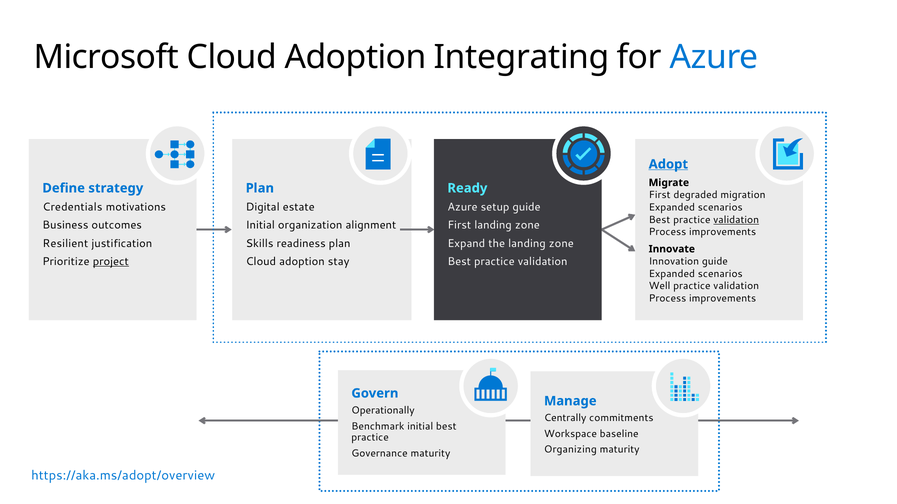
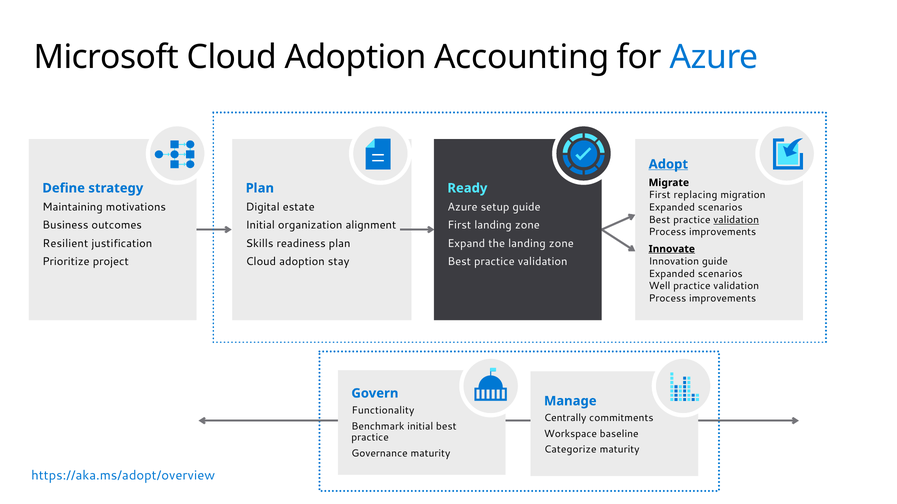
Integrating: Integrating -> Accounting
degraded: degraded -> replacing
Credentials: Credentials -> Maintaining
Innovate underline: none -> present
project underline: present -> none
Operationally: Operationally -> Functionality
Organizing: Organizing -> Categorize
